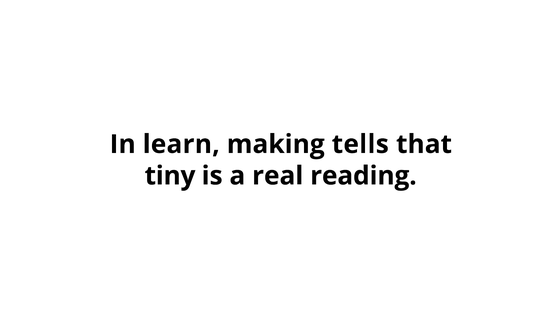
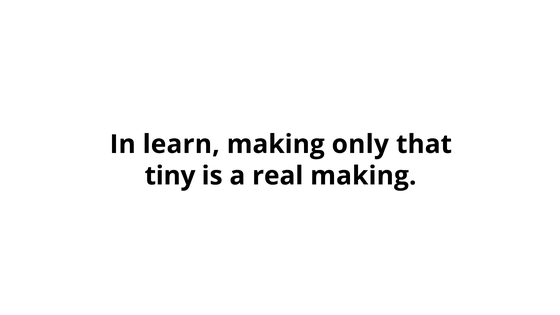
tells: tells -> only
real reading: reading -> making
